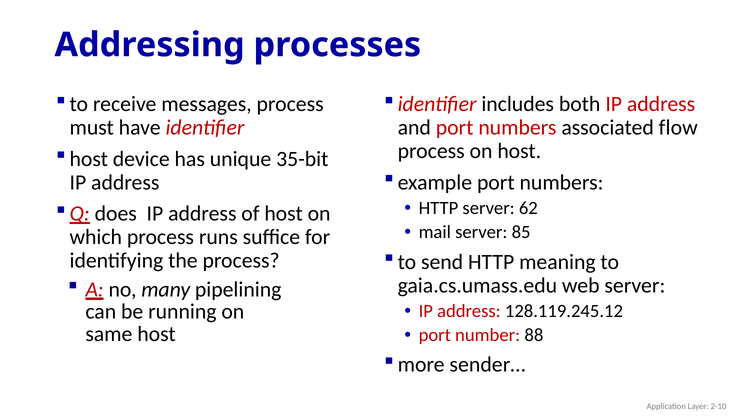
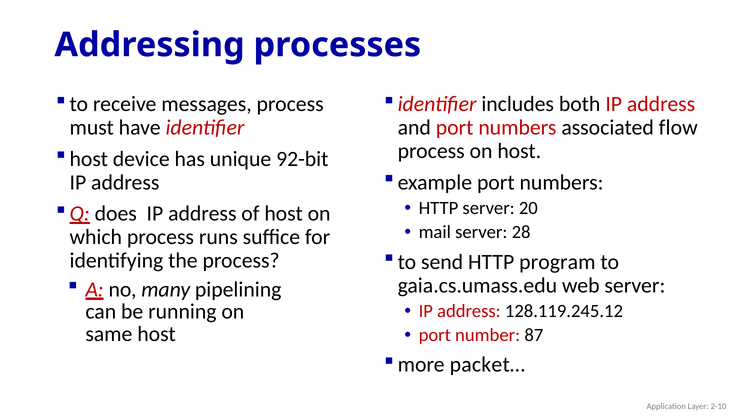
35-bit: 35-bit -> 92-bit
62: 62 -> 20
85: 85 -> 28
meaning: meaning -> program
88: 88 -> 87
sender…: sender… -> packet…
